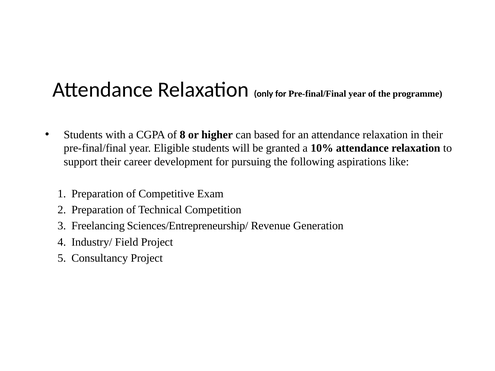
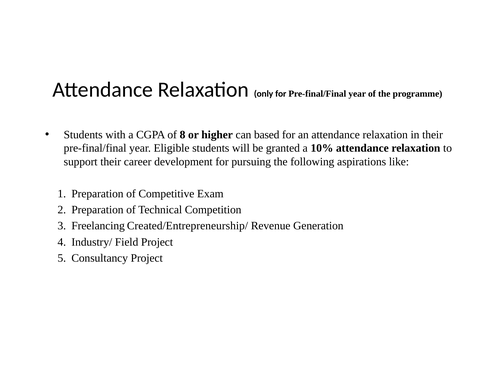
Sciences/Entrepreneurship/: Sciences/Entrepreneurship/ -> Created/Entrepreneurship/
